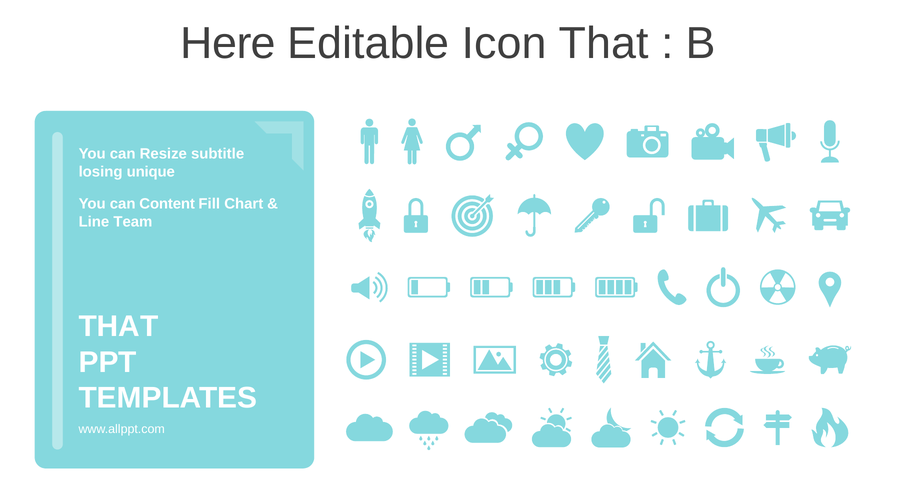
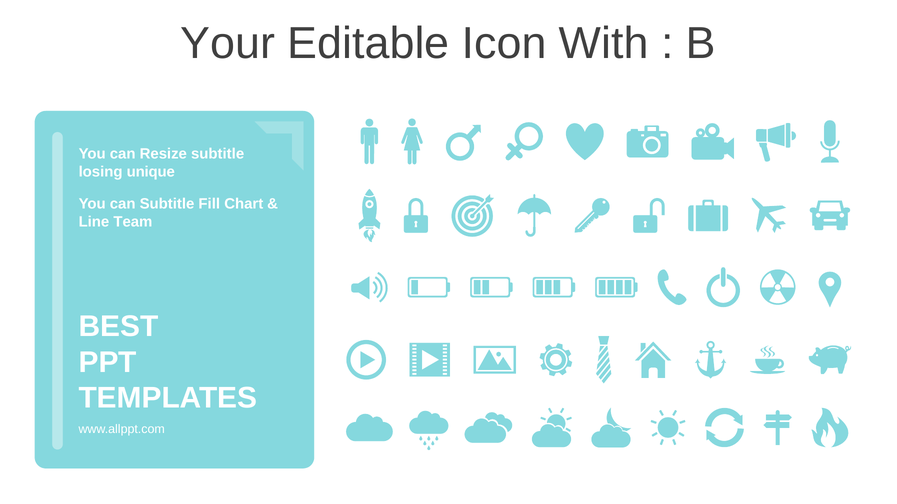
Here: Here -> Your
Icon That: That -> With
can Content: Content -> Subtitle
THAT at (118, 327): THAT -> BEST
